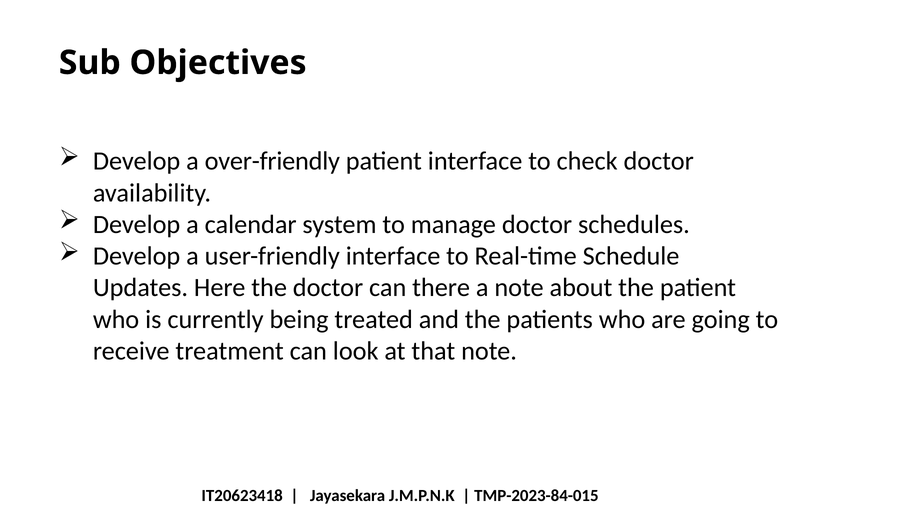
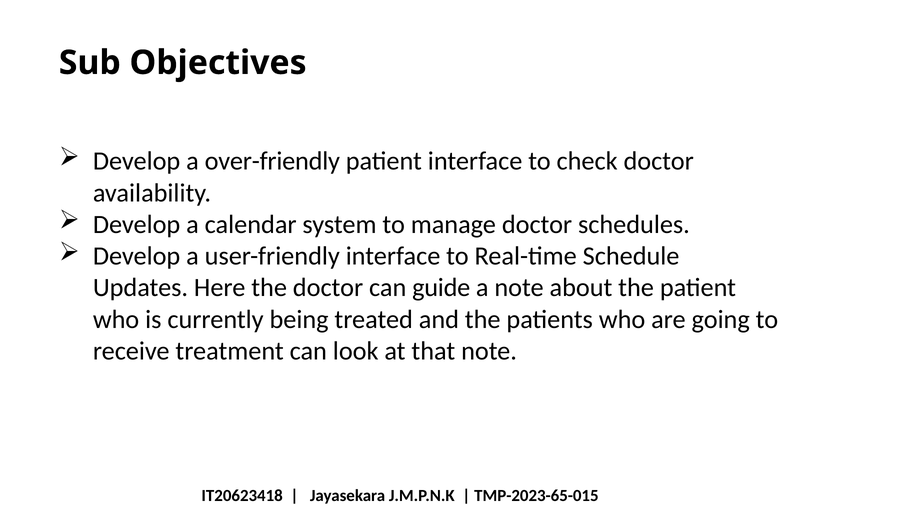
there: there -> guide
TMP-2023-84-015: TMP-2023-84-015 -> TMP-2023-65-015
